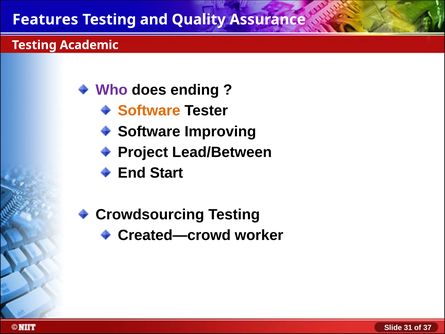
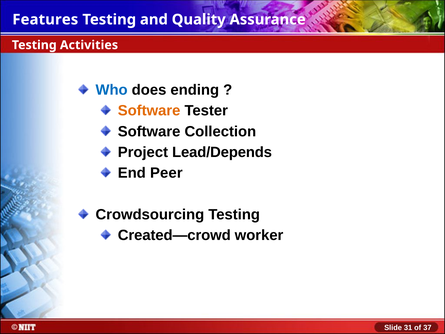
Academic: Academic -> Activities
Who colour: purple -> blue
Improving: Improving -> Collection
Lead/Between: Lead/Between -> Lead/Depends
Start: Start -> Peer
